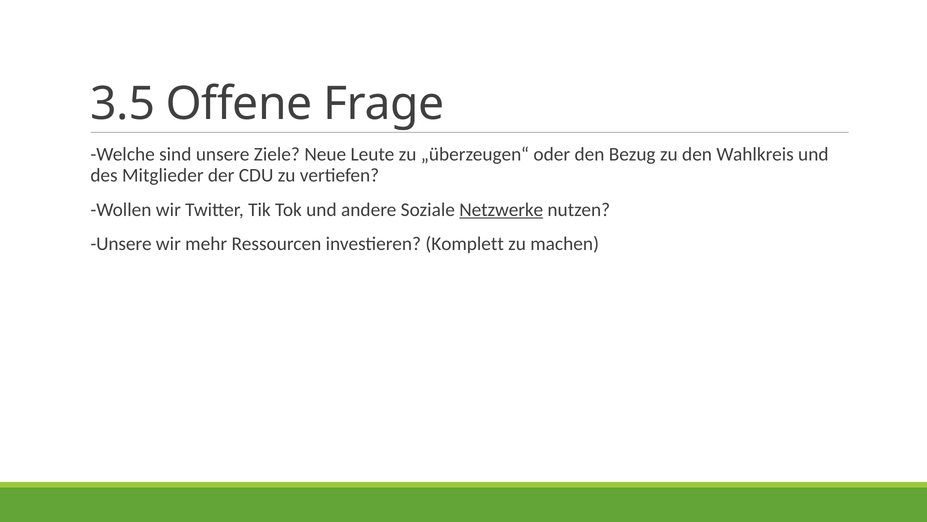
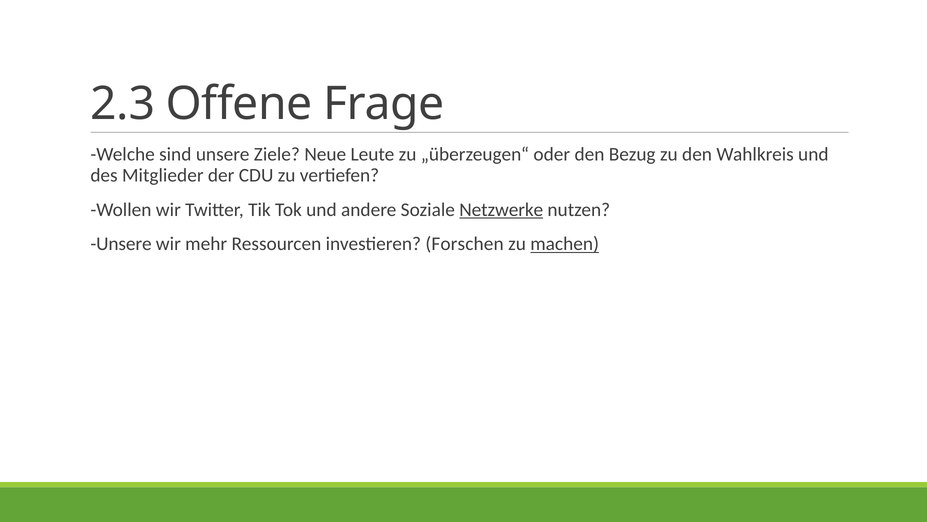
3.5: 3.5 -> 2.3
Komplett: Komplett -> Forschen
machen underline: none -> present
